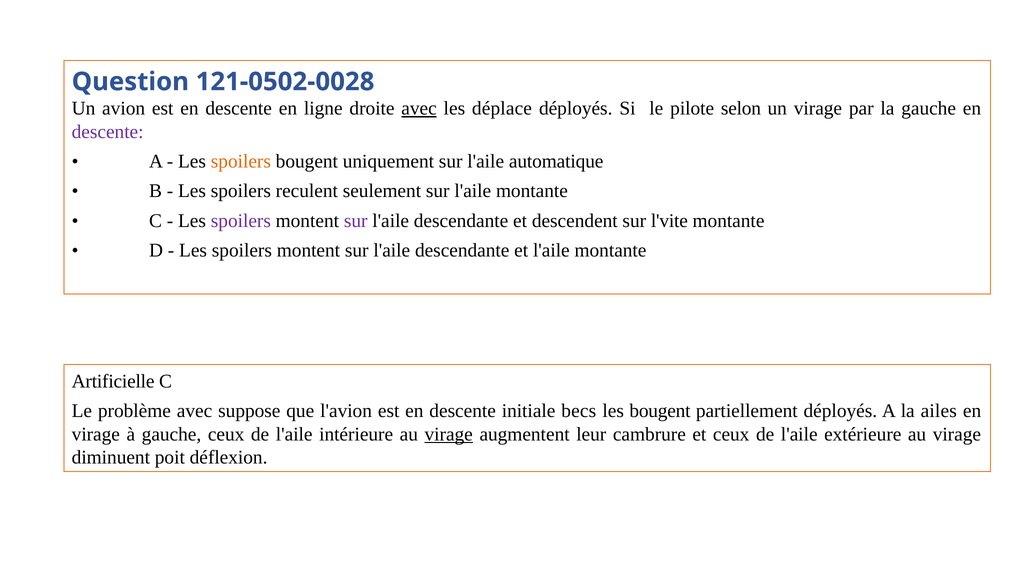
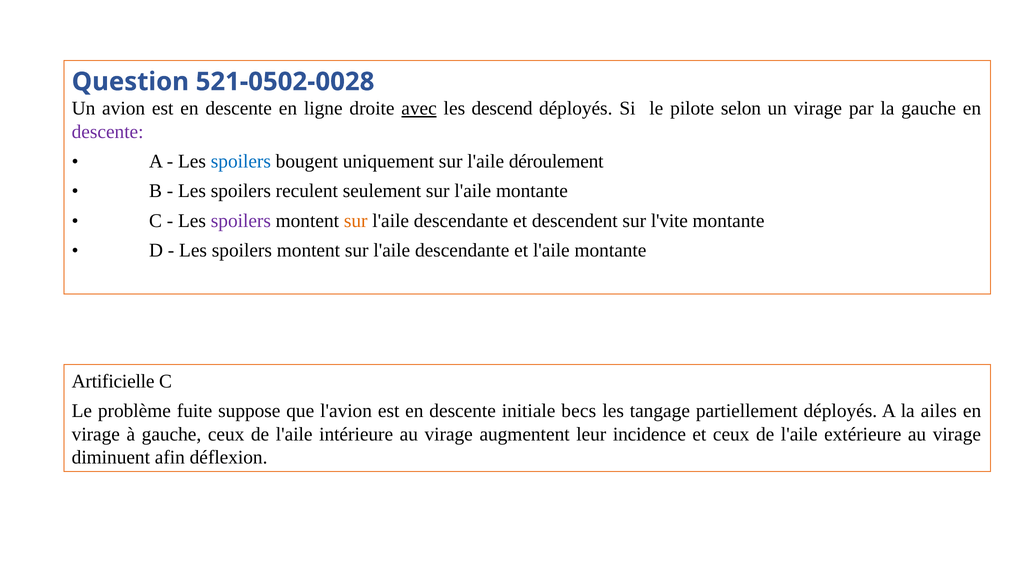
121-0502-0028: 121-0502-0028 -> 521-0502-0028
déplace: déplace -> descend
spoilers at (241, 161) colour: orange -> blue
automatique: automatique -> déroulement
sur at (356, 221) colour: purple -> orange
problème avec: avec -> fuite
les bougent: bougent -> tangage
virage at (449, 434) underline: present -> none
cambrure: cambrure -> incidence
poit: poit -> afin
